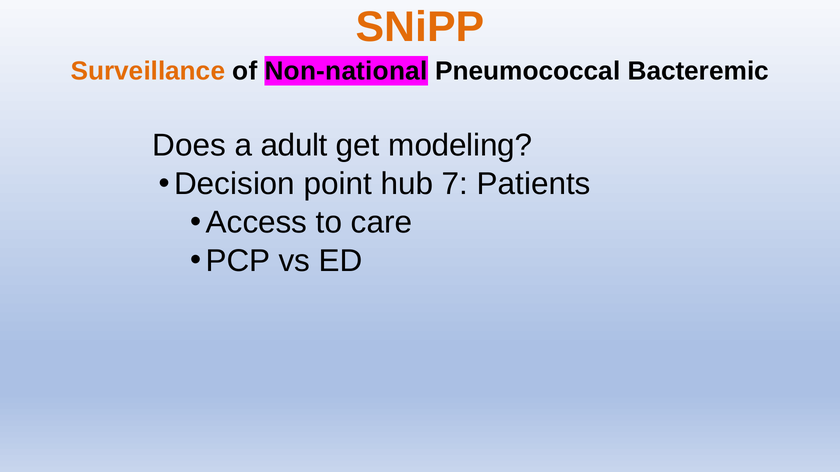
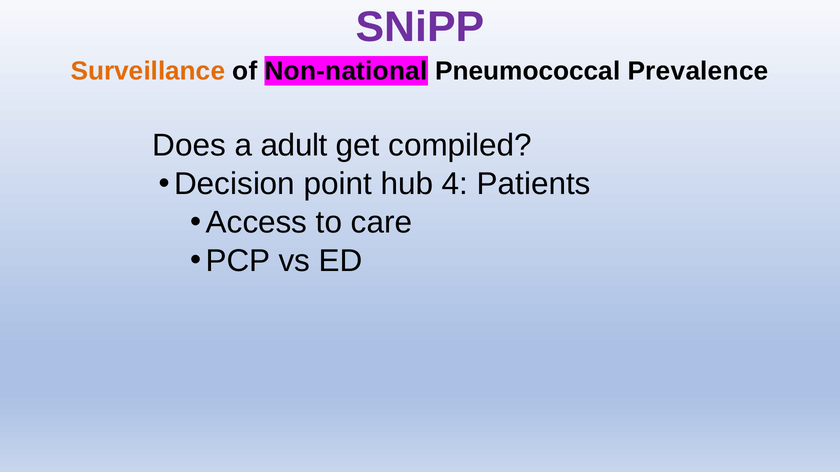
SNiPP colour: orange -> purple
Bacteremic: Bacteremic -> Prevalence
modeling: modeling -> compiled
7: 7 -> 4
